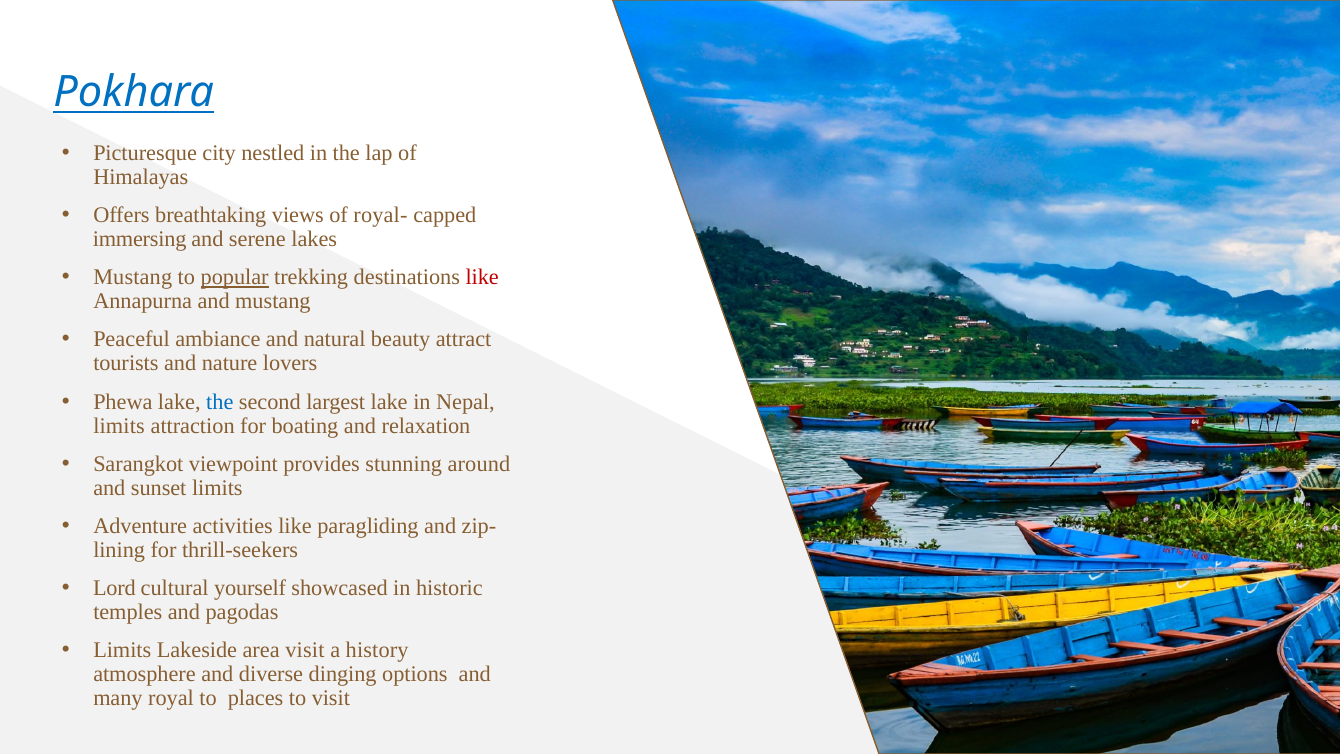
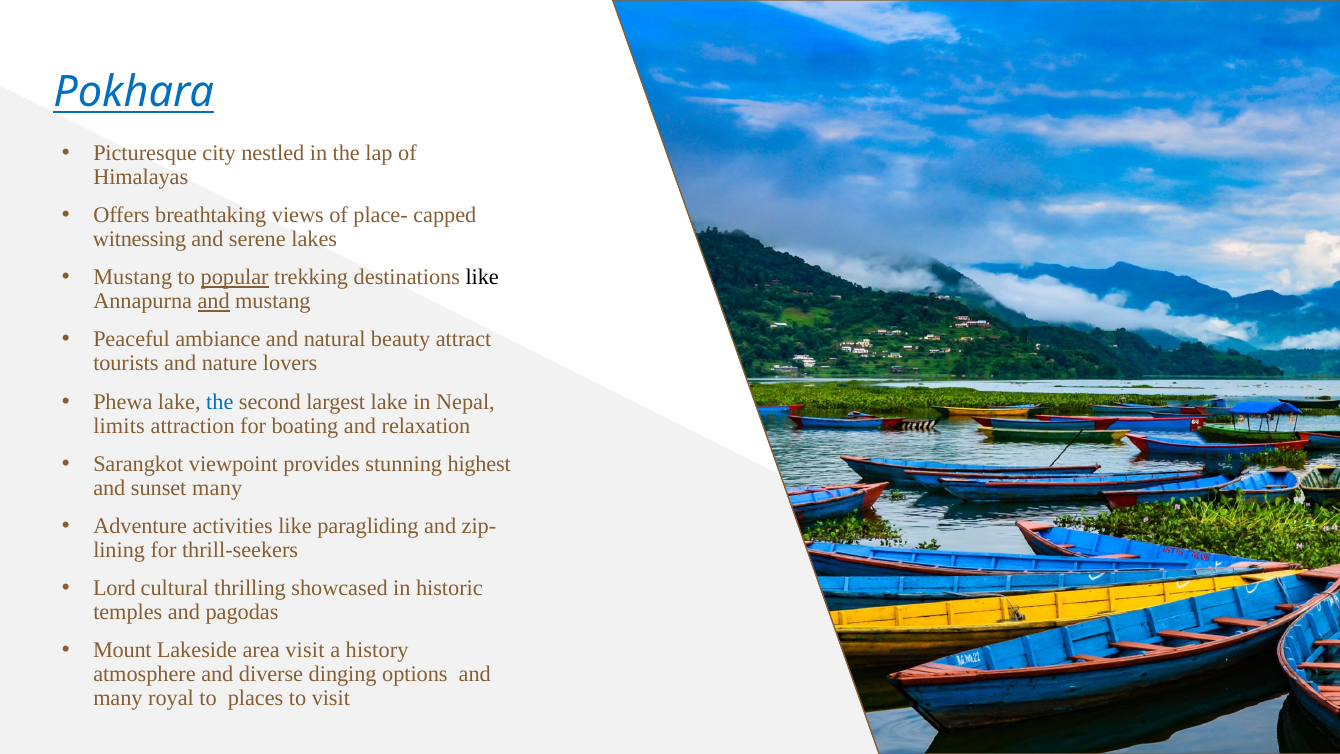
royal-: royal- -> place-
immersing: immersing -> witnessing
like at (482, 277) colour: red -> black
and at (214, 301) underline: none -> present
around: around -> highest
sunset limits: limits -> many
yourself: yourself -> thrilling
Limits at (122, 650): Limits -> Mount
